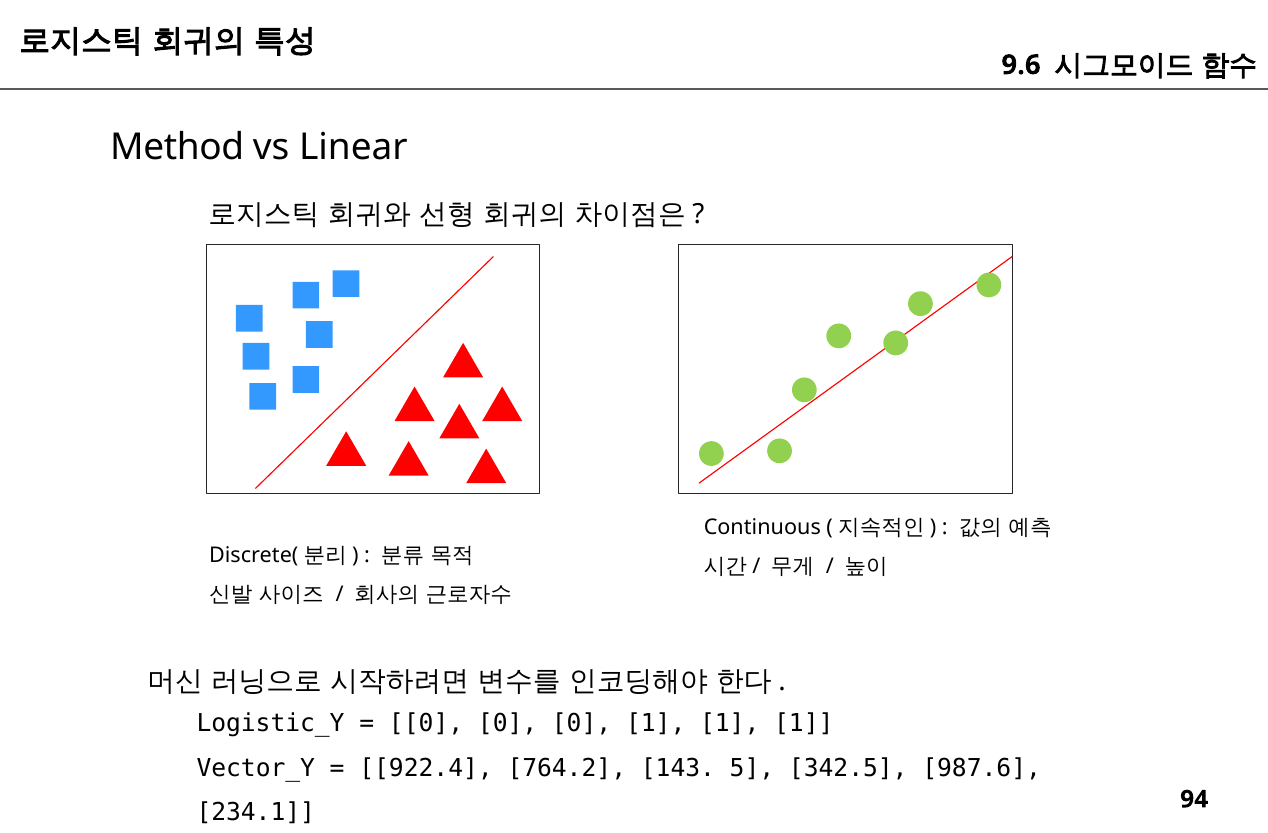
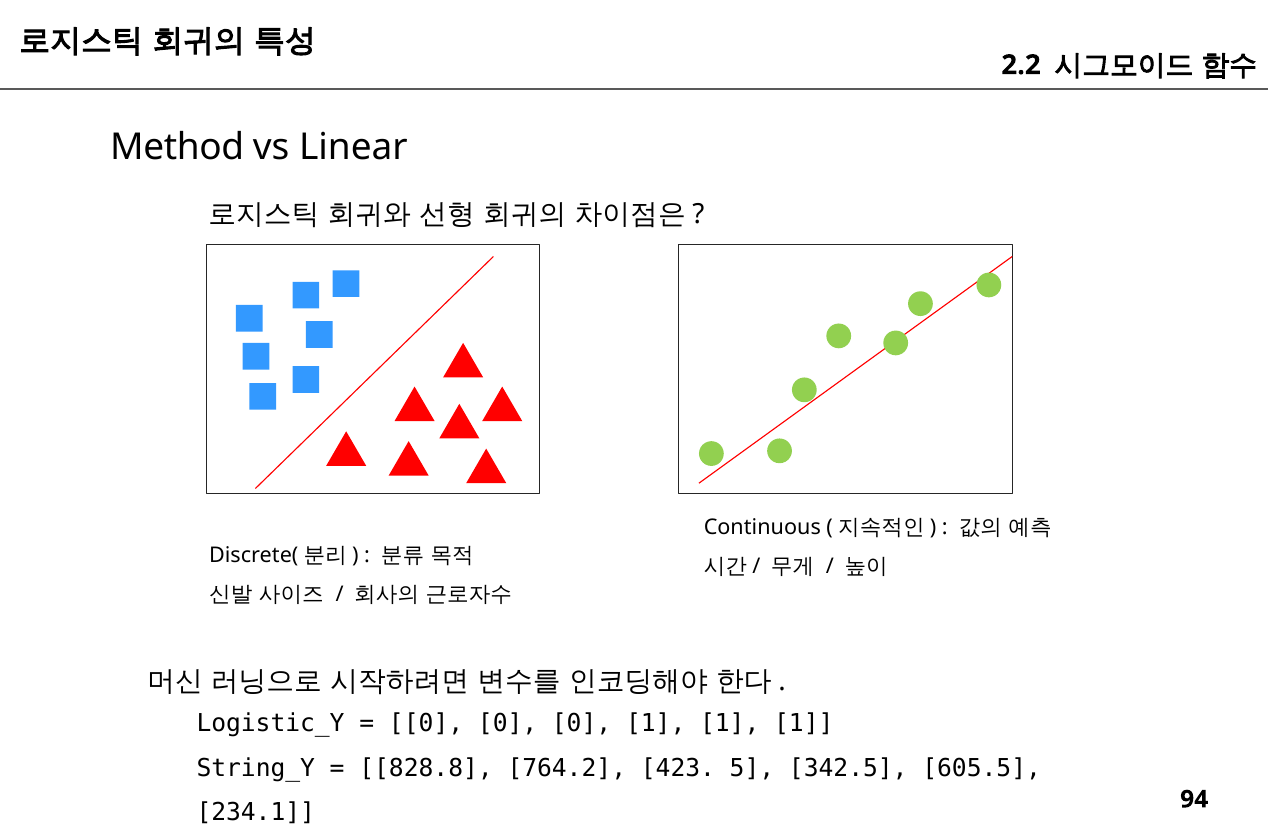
9.6: 9.6 -> 2.2
Vector_Y: Vector_Y -> String_Y
922.4: 922.4 -> 828.8
143: 143 -> 423
987.6: 987.6 -> 605.5
